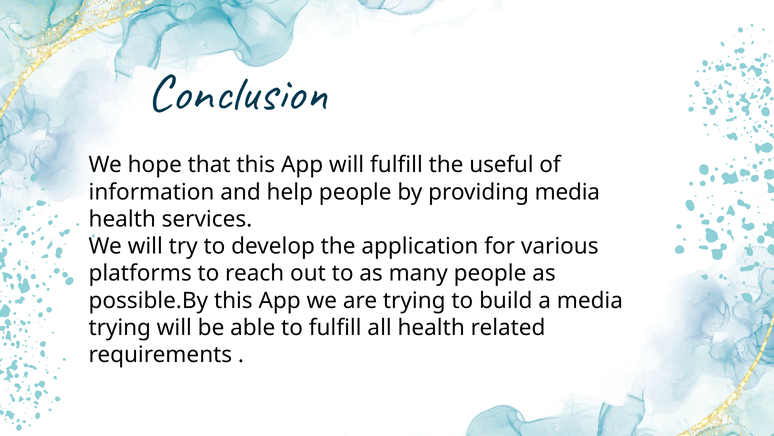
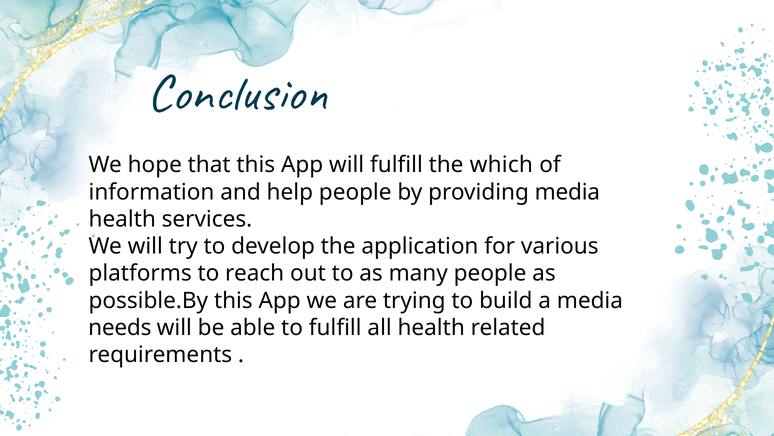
useful: useful -> which
trying at (120, 327): trying -> needs
